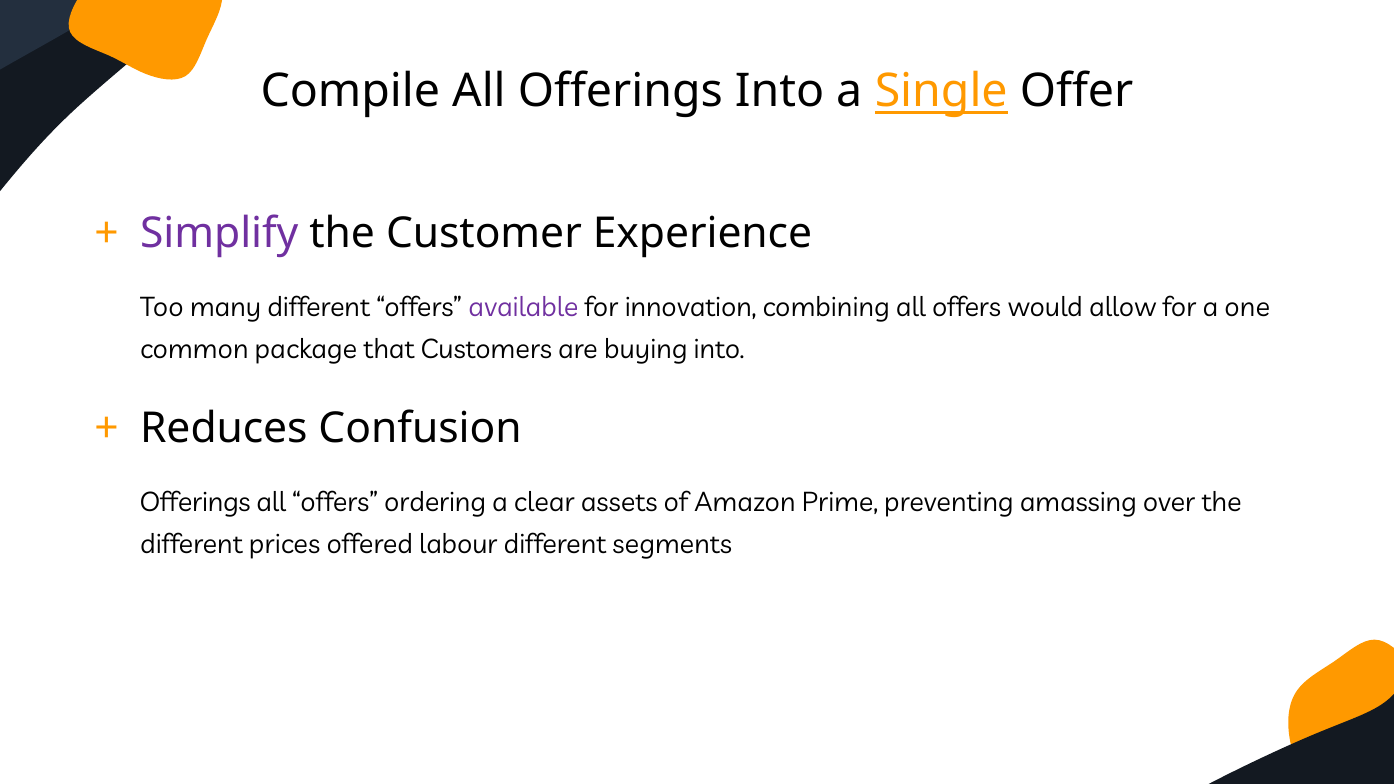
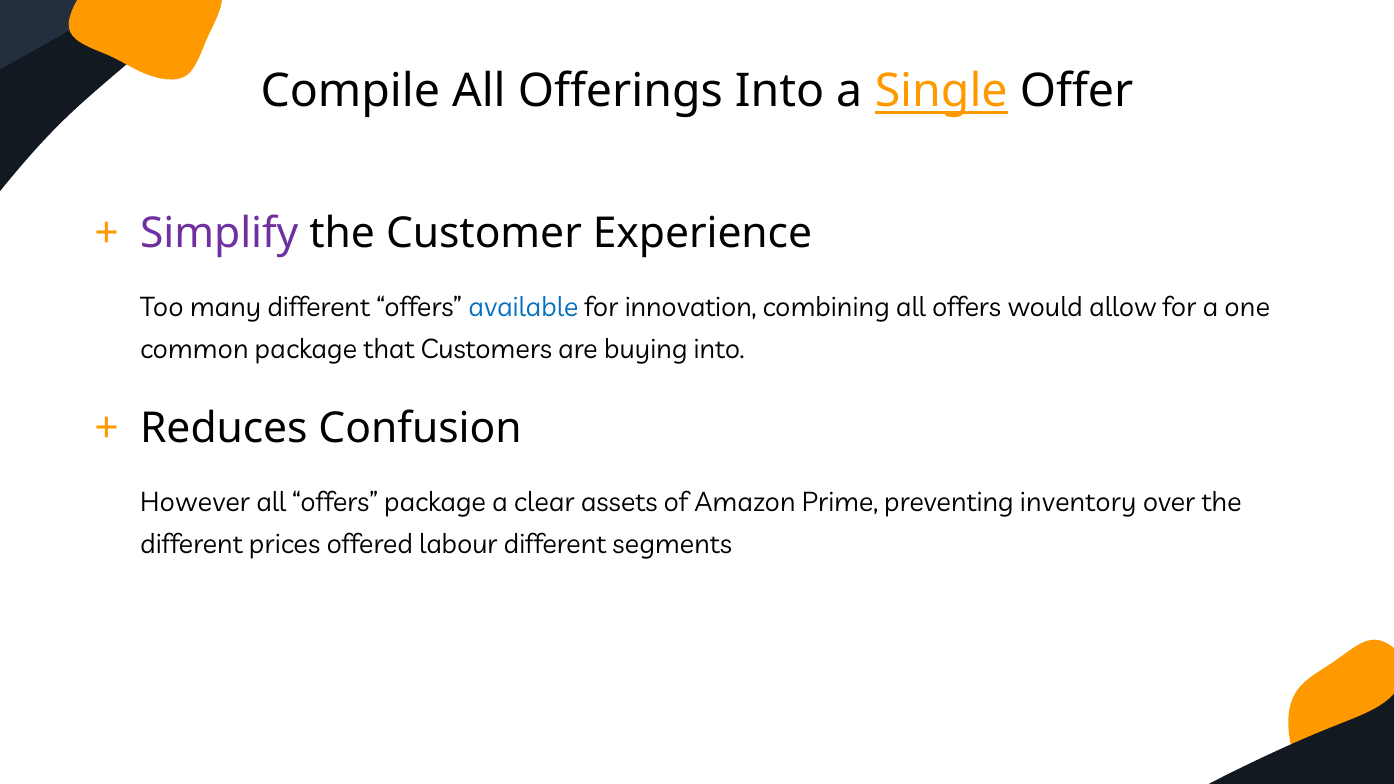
available colour: purple -> blue
Offerings at (195, 503): Offerings -> However
offers ordering: ordering -> package
amassing: amassing -> inventory
